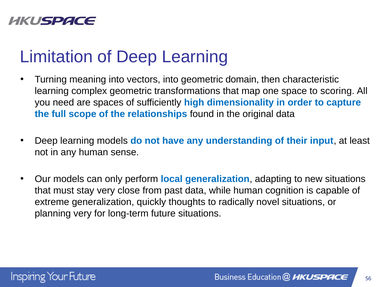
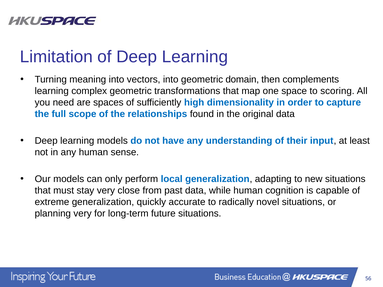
characteristic: characteristic -> complements
thoughts: thoughts -> accurate
